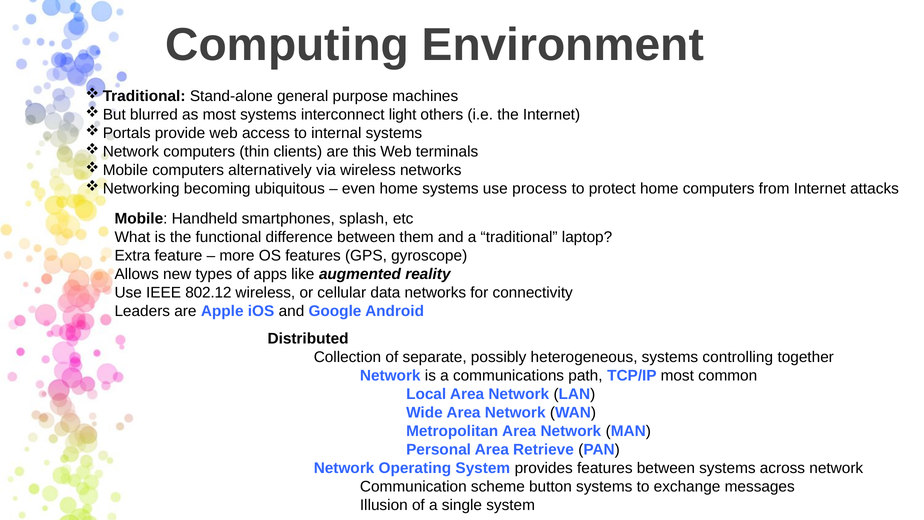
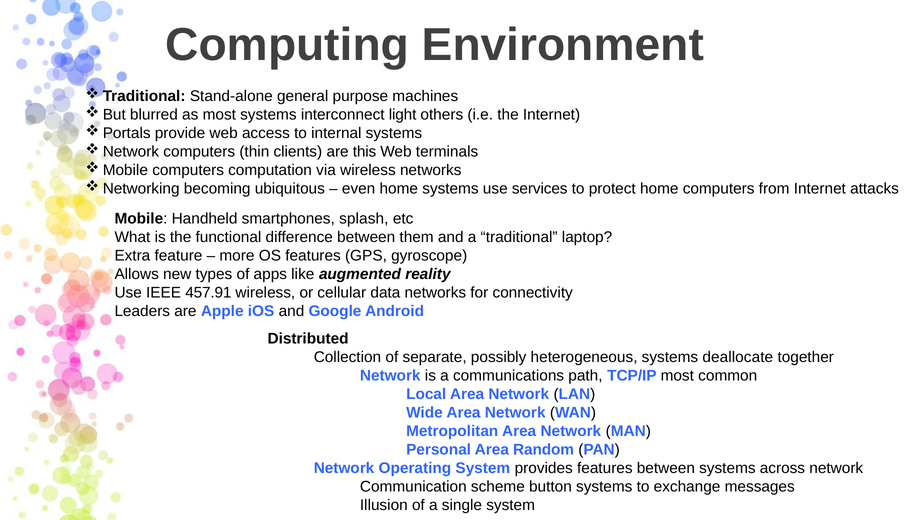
alternatively: alternatively -> computation
process: process -> services
802.12: 802.12 -> 457.91
controlling: controlling -> deallocate
Retrieve: Retrieve -> Random
